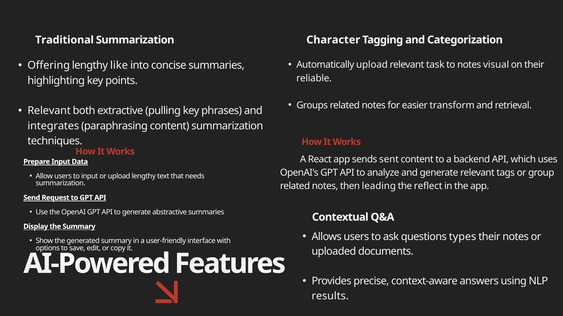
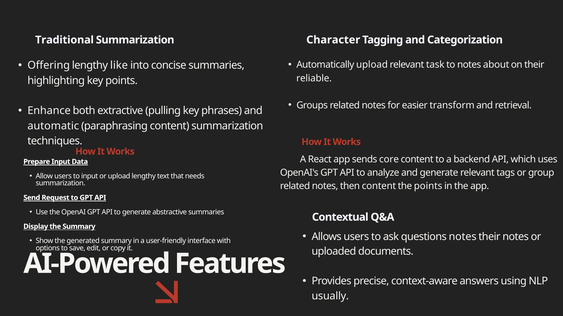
visual: visual -> about
Relevant at (49, 111): Relevant -> Enhance
integrates: integrates -> automatic
sent: sent -> core
then leading: leading -> content
the reflect: reflect -> points
questions types: types -> notes
results: results -> usually
